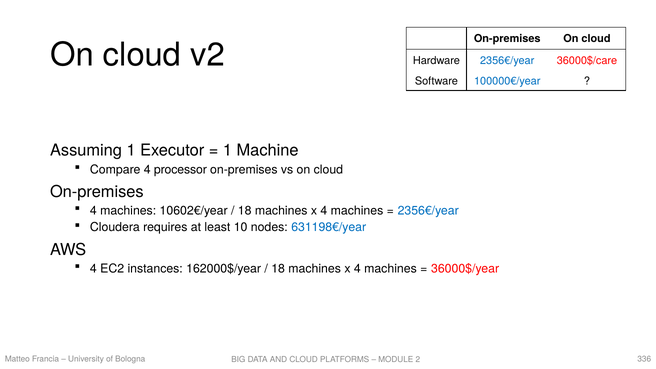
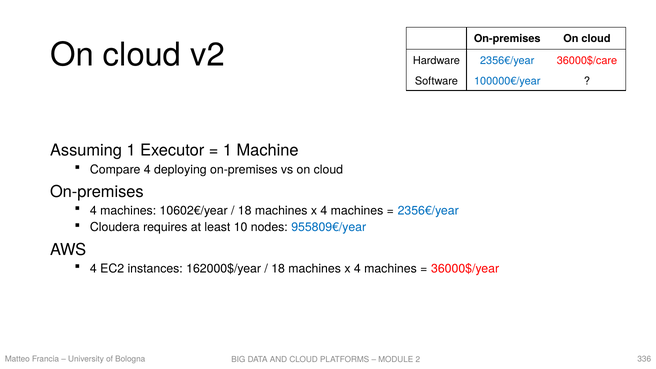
processor: processor -> deploying
631198€/year: 631198€/year -> 955809€/year
